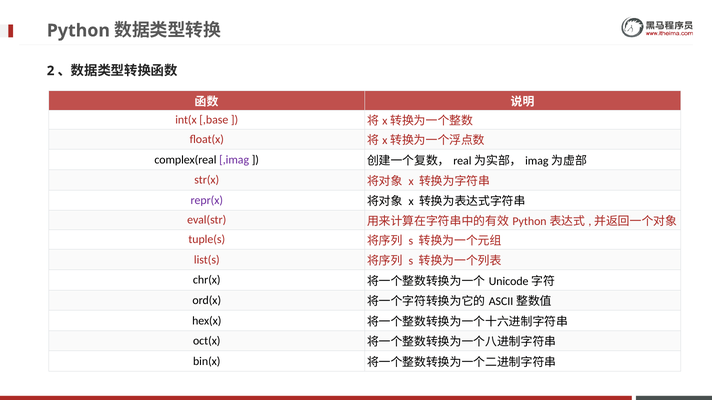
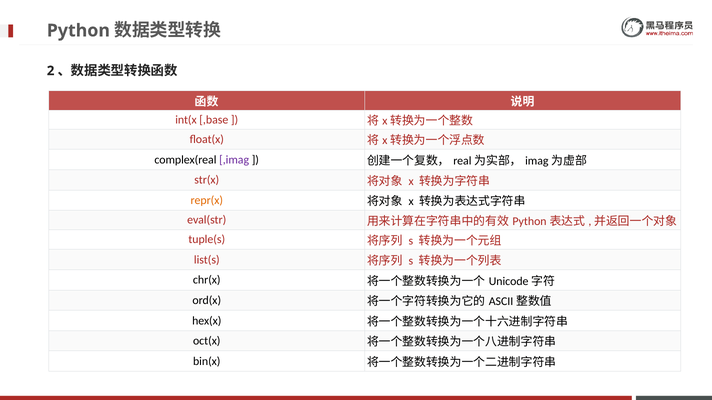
repr(x colour: purple -> orange
